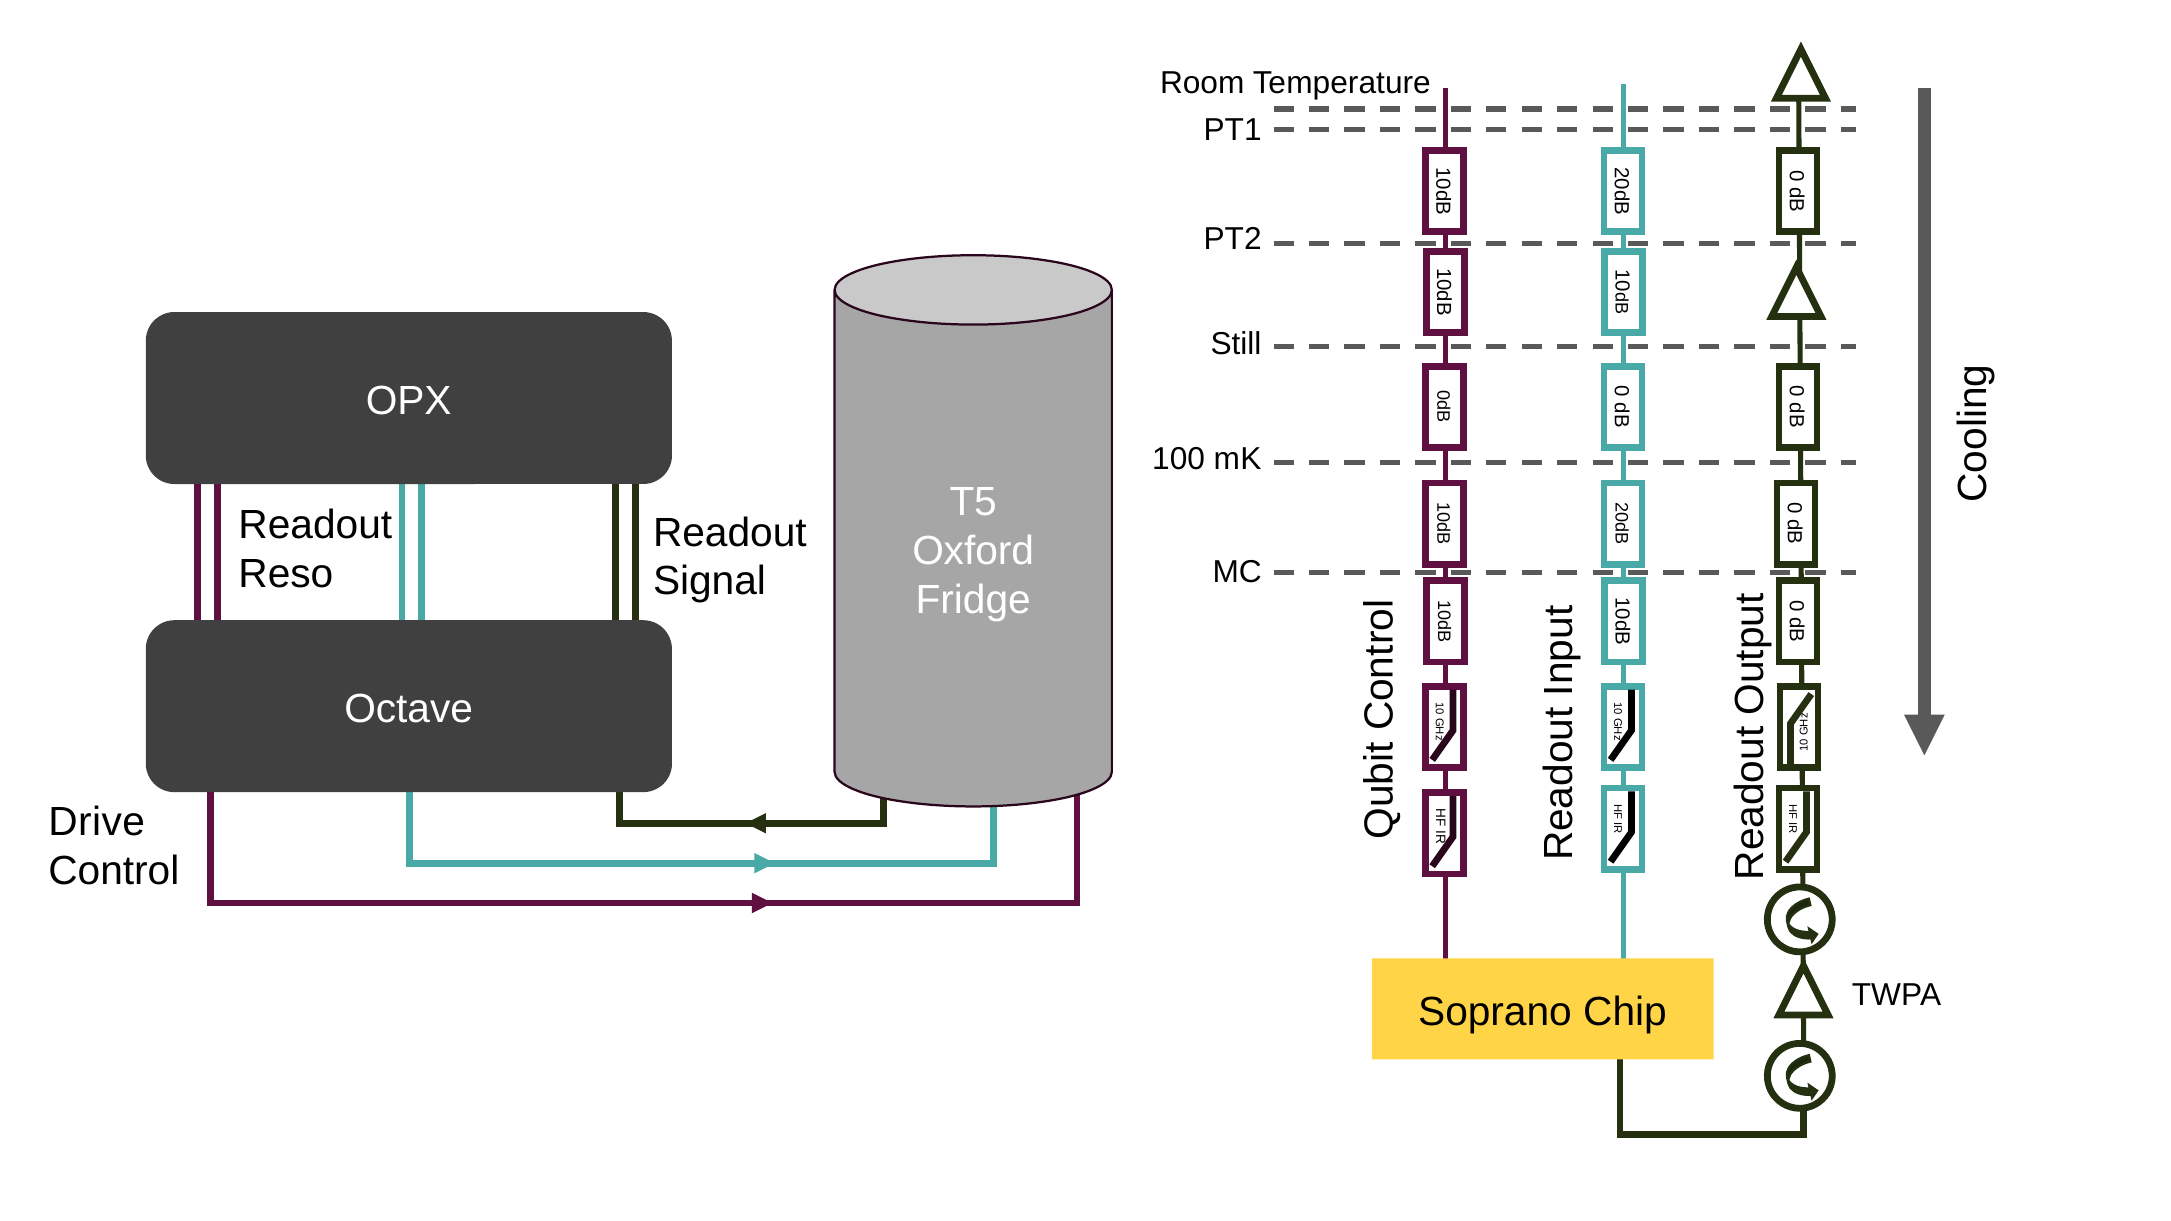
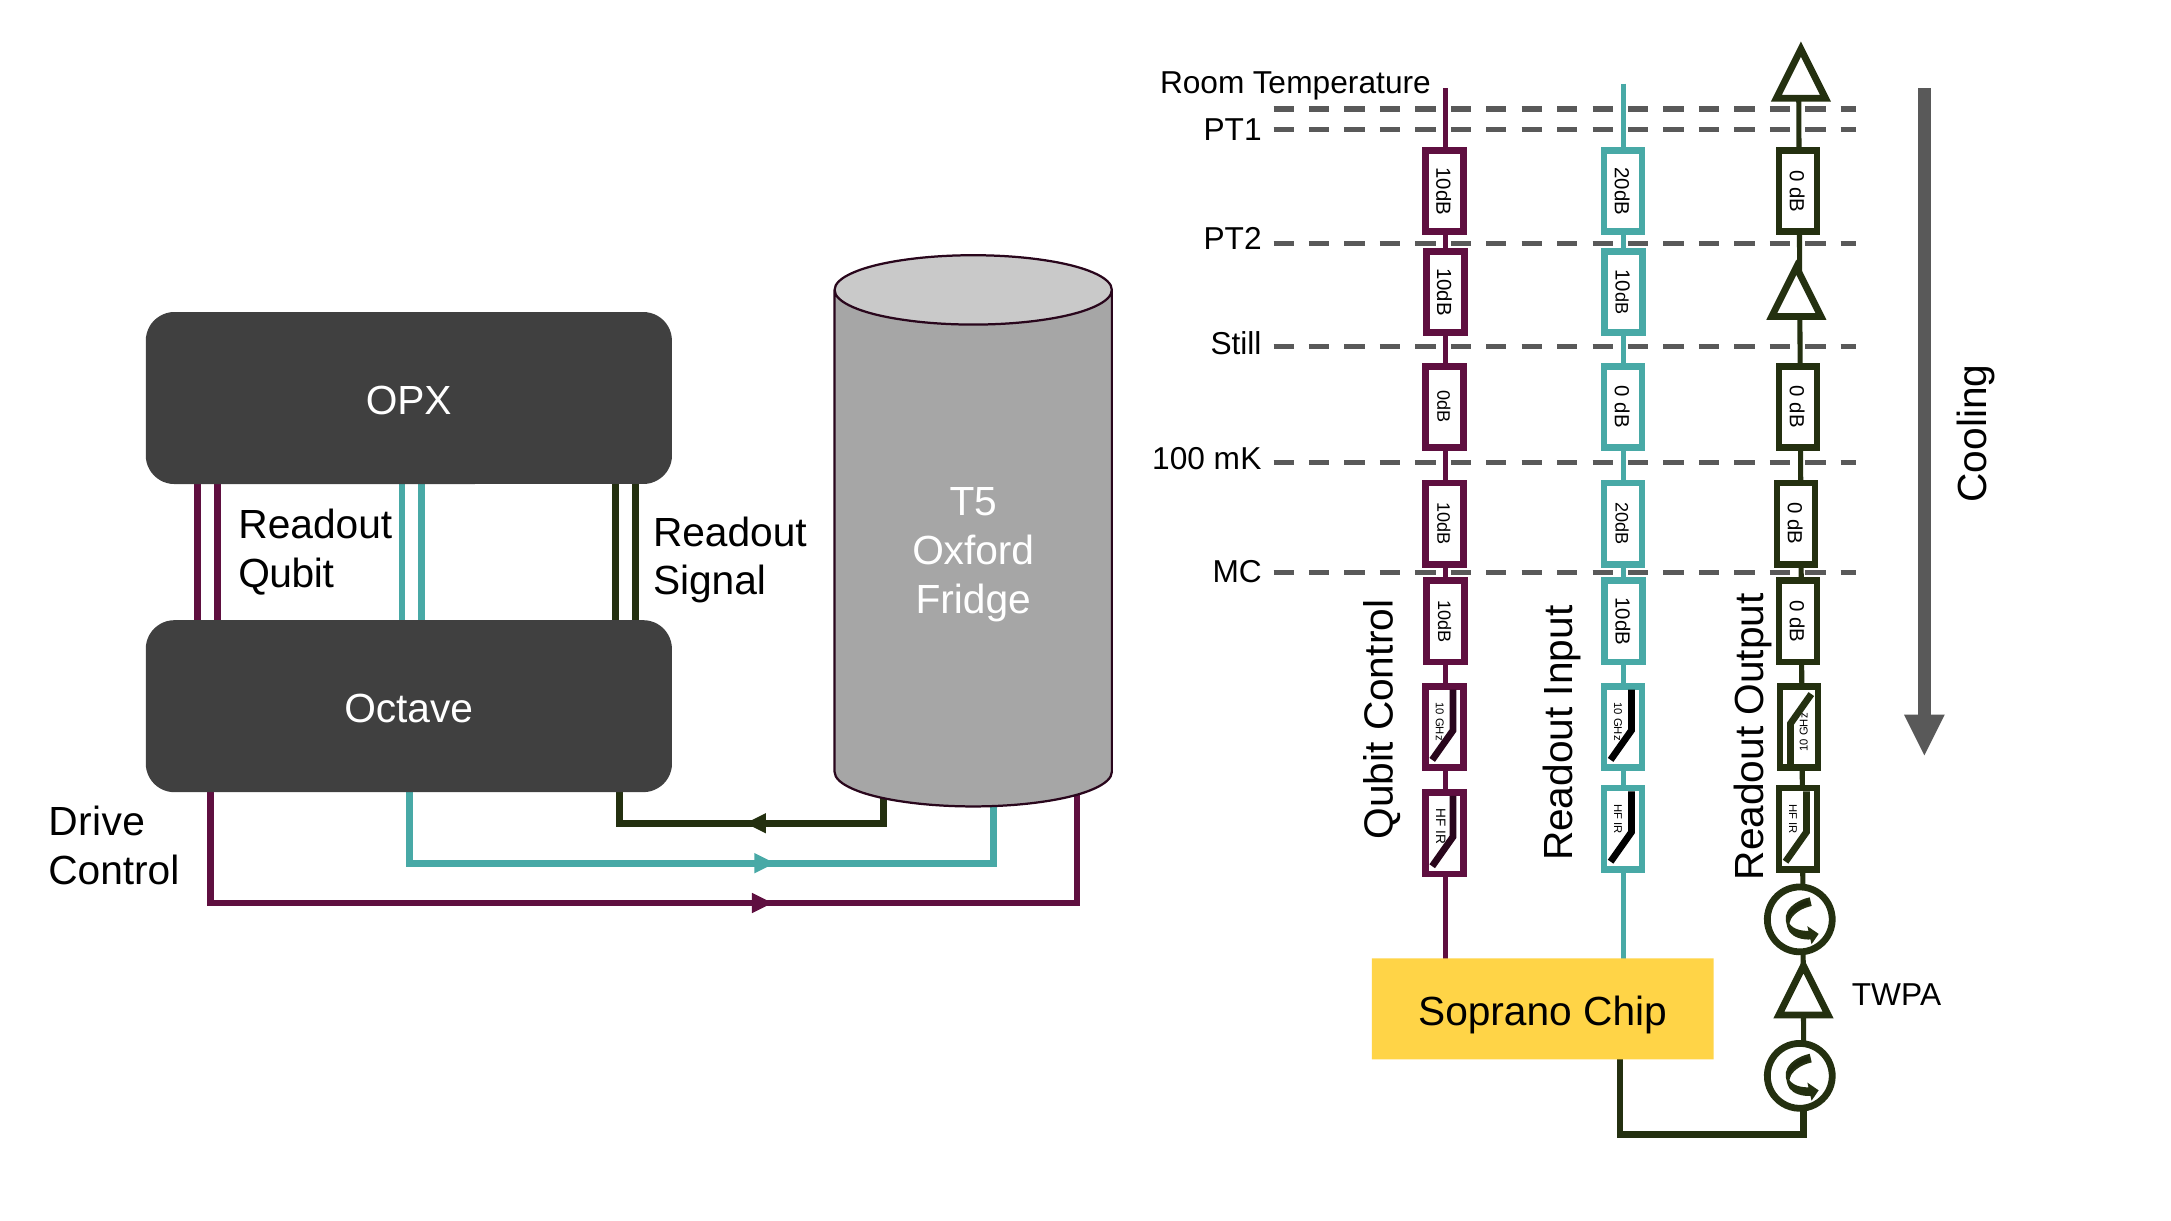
Reso: Reso -> Qubit
